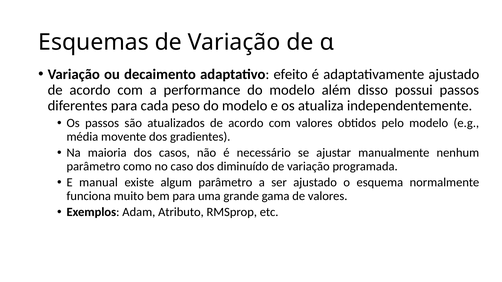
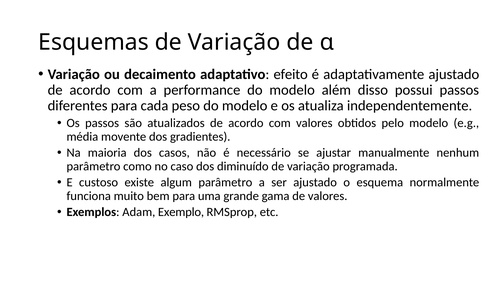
manual: manual -> custoso
Atributo: Atributo -> Exemplo
